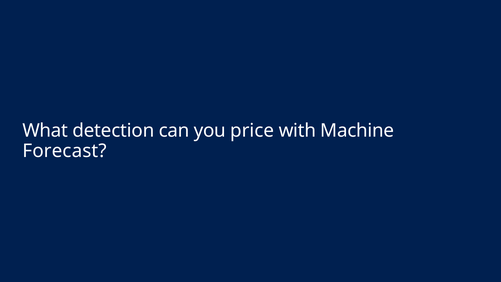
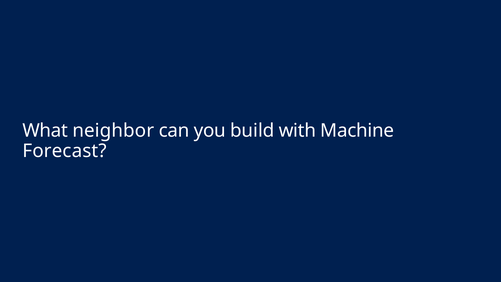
detection: detection -> neighbor
price: price -> build
